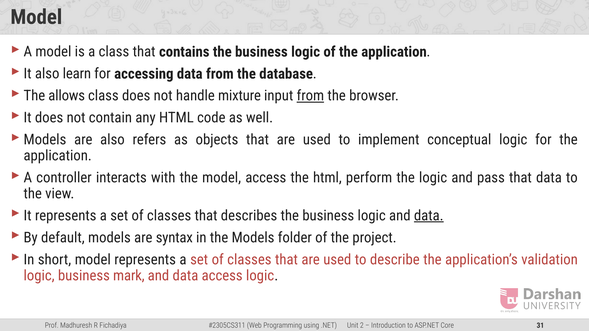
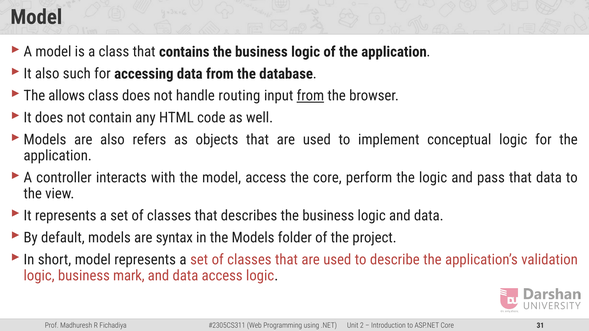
learn: learn -> such
mixture: mixture -> routing
the html: html -> core
data at (429, 216) underline: present -> none
